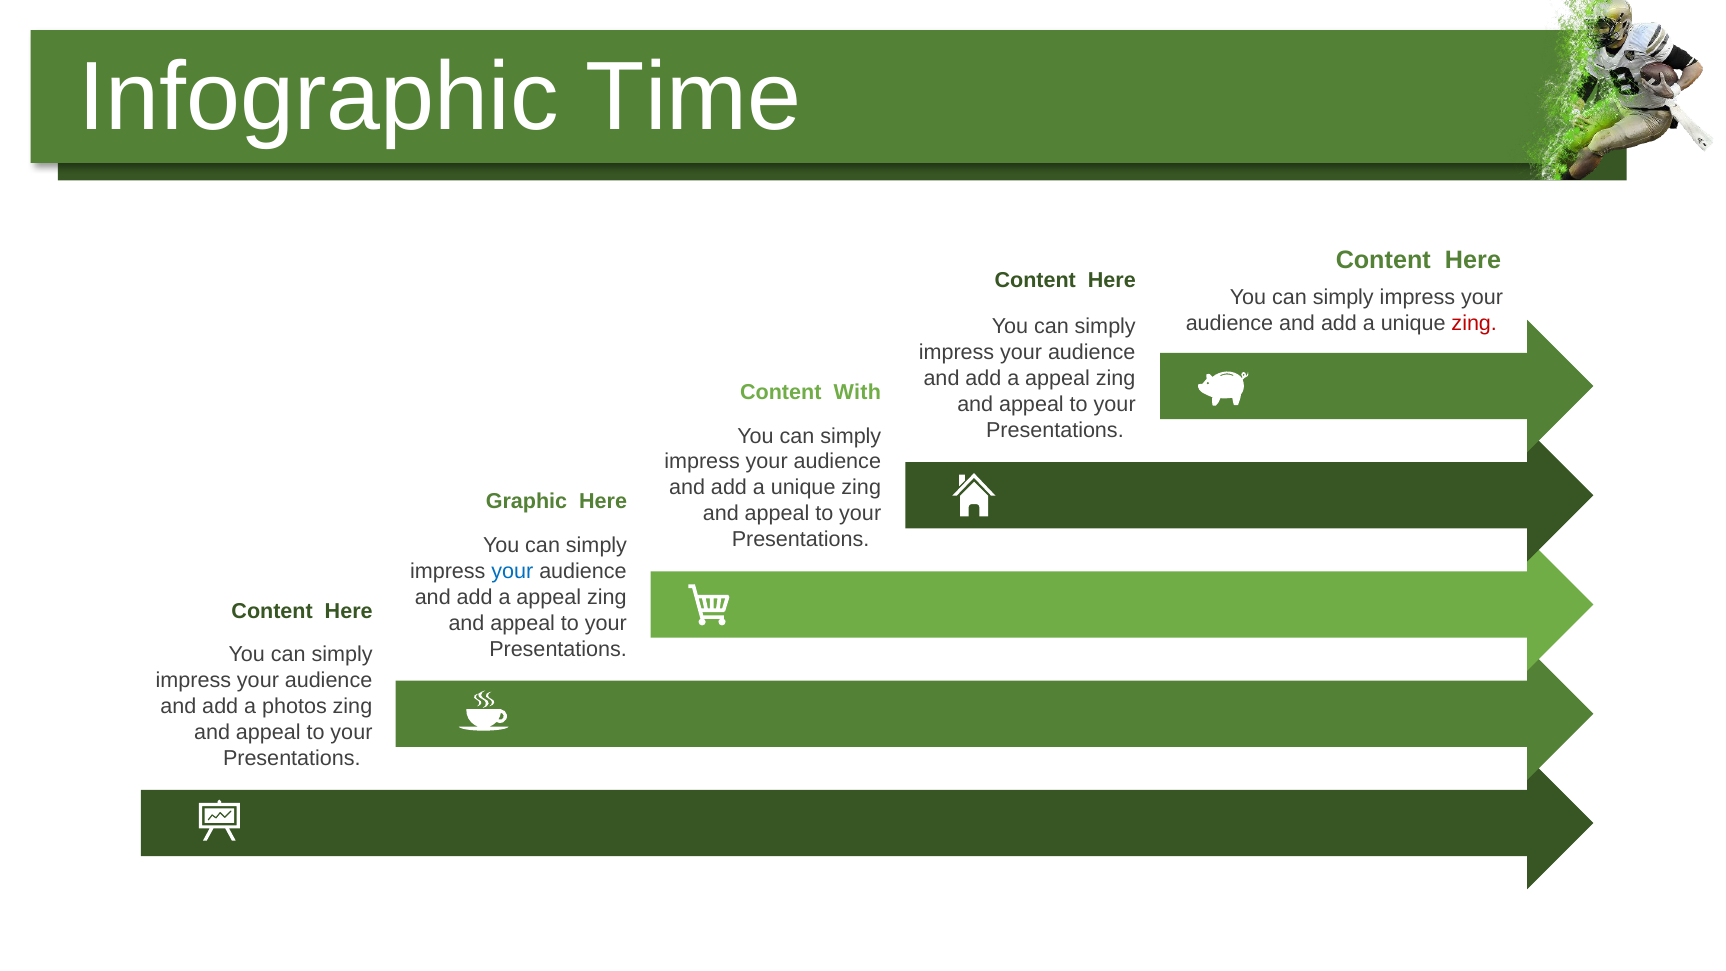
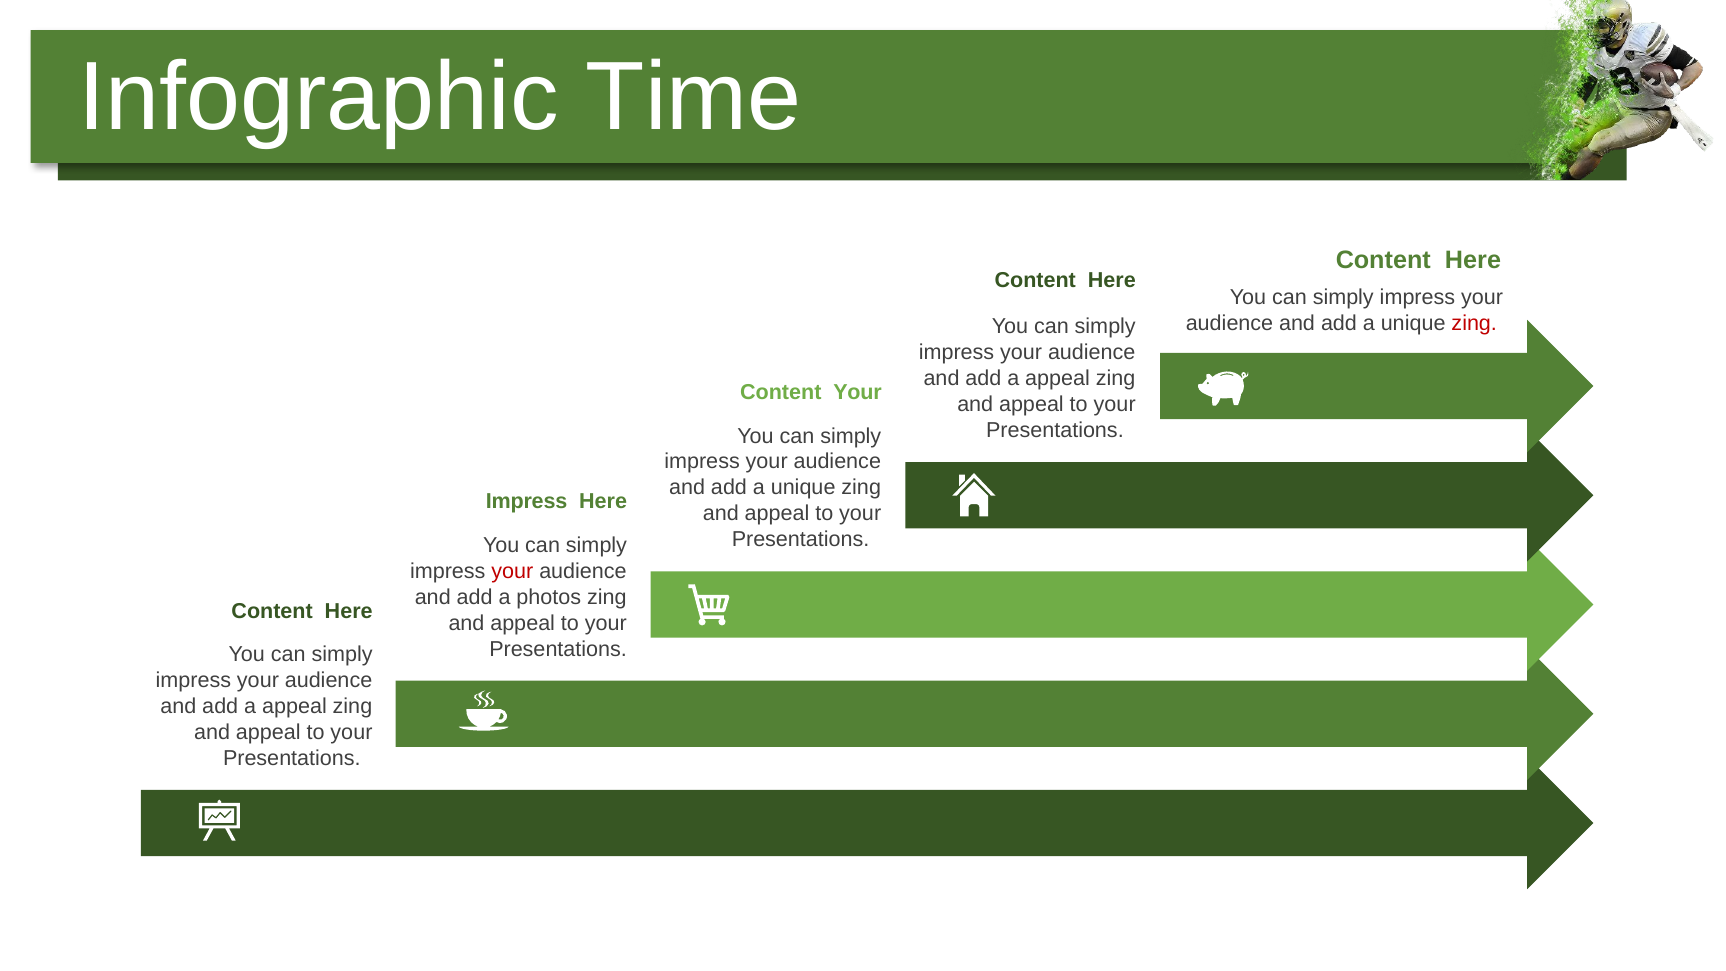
Content With: With -> Your
Graphic at (526, 502): Graphic -> Impress
your at (512, 571) colour: blue -> red
appeal at (549, 597): appeal -> photos
photos at (294, 706): photos -> appeal
